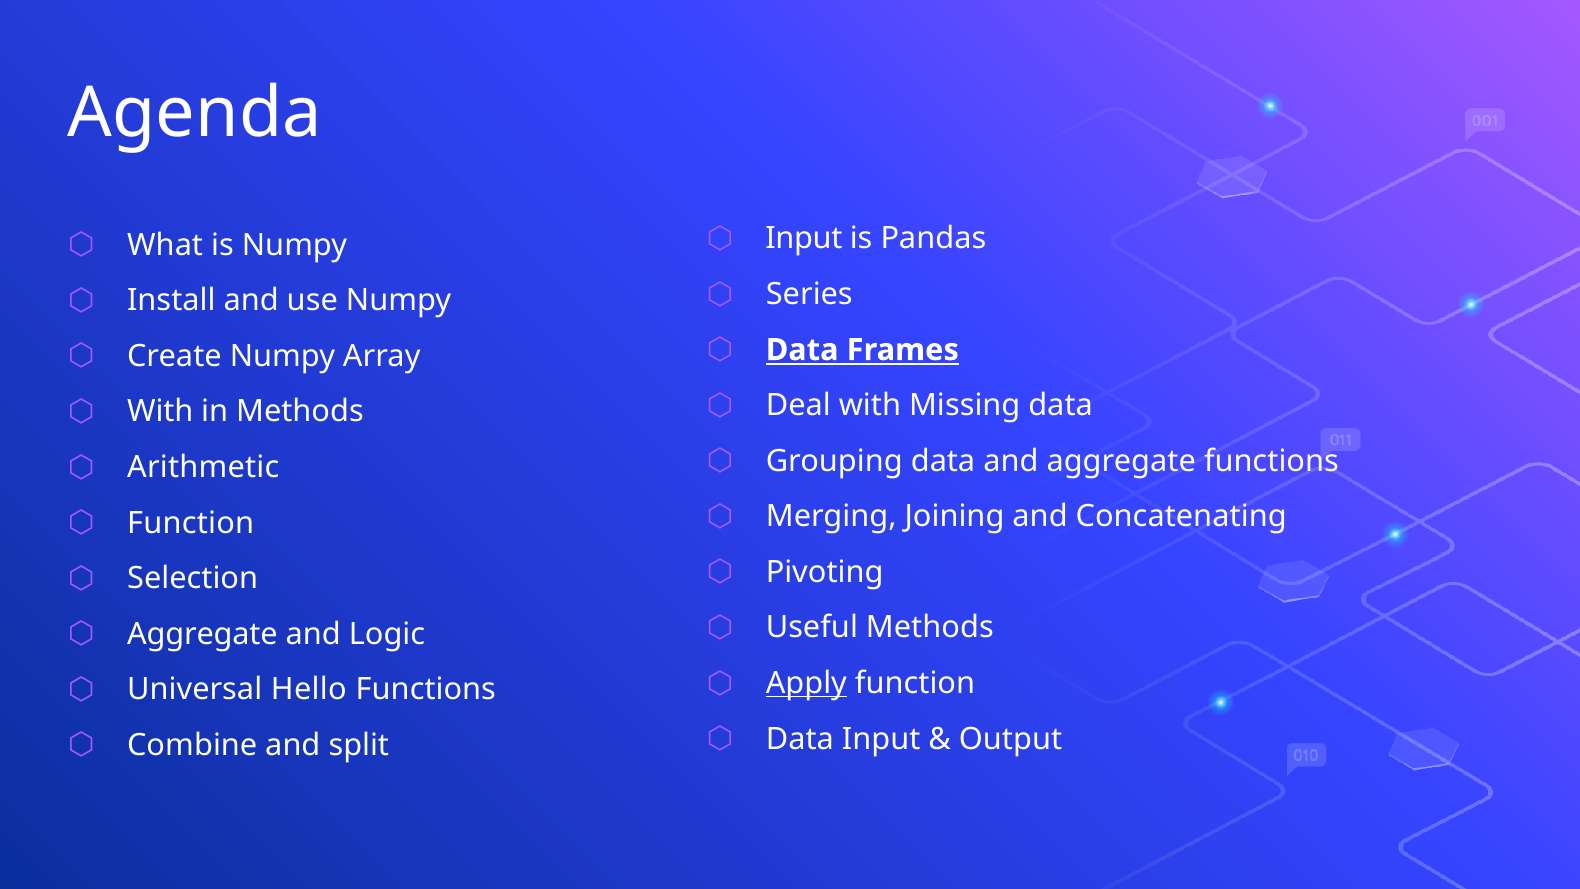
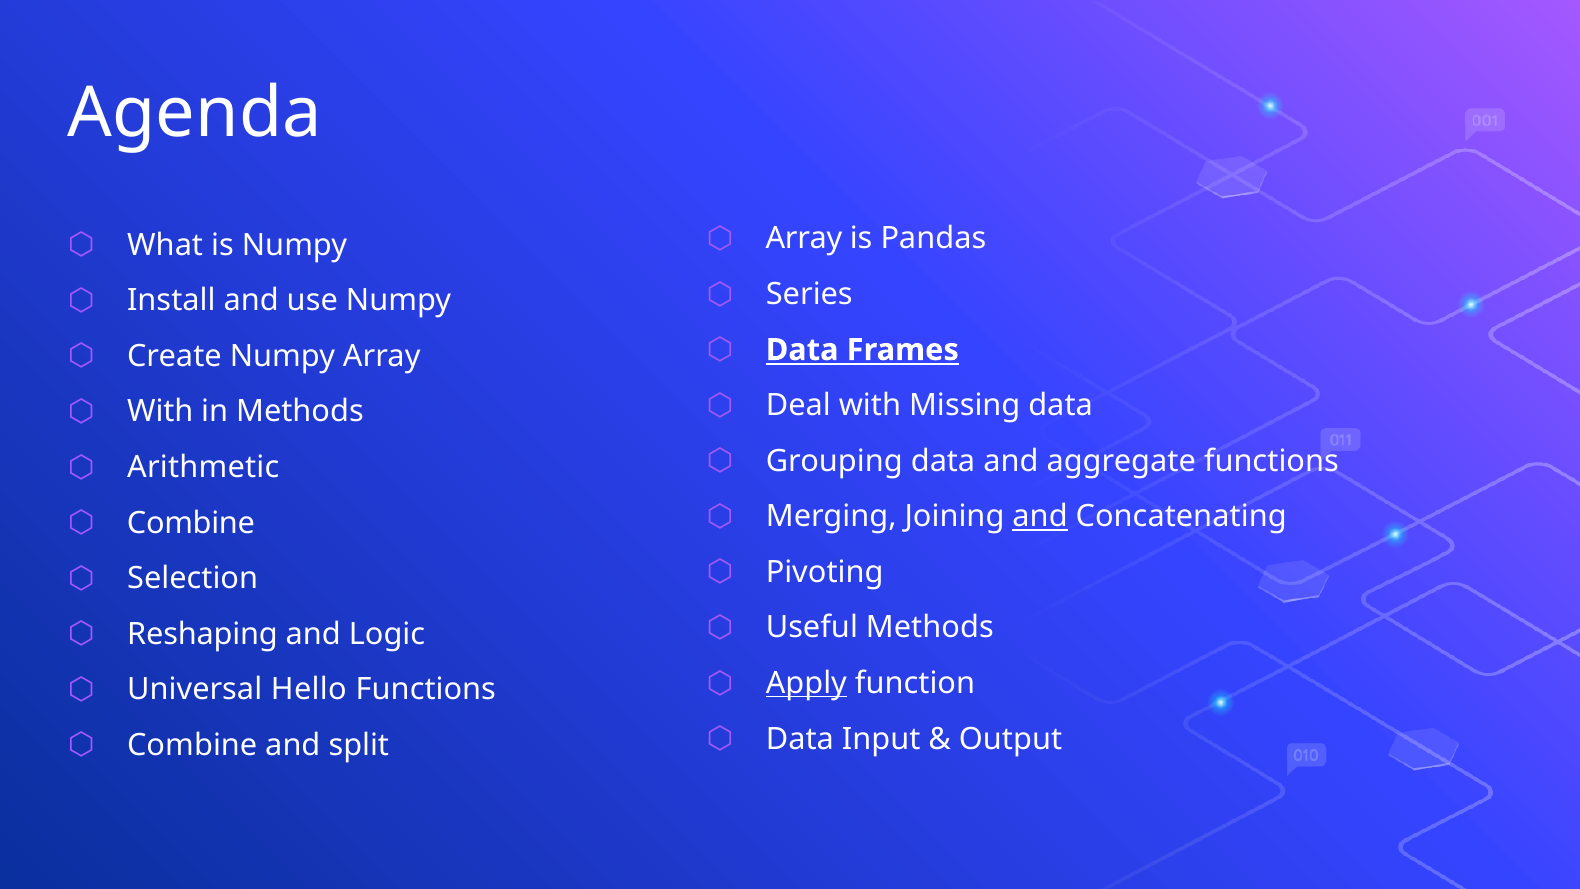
Input at (804, 239): Input -> Array
and at (1040, 516) underline: none -> present
Function at (191, 523): Function -> Combine
Aggregate at (202, 634): Aggregate -> Reshaping
